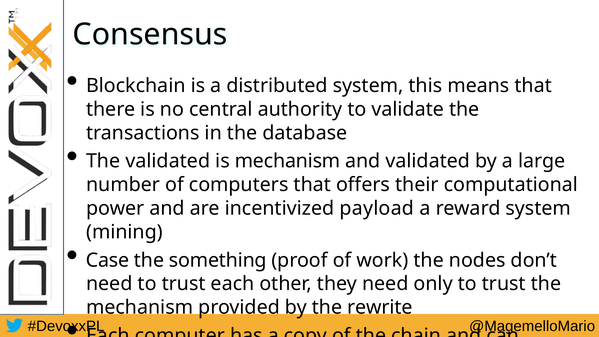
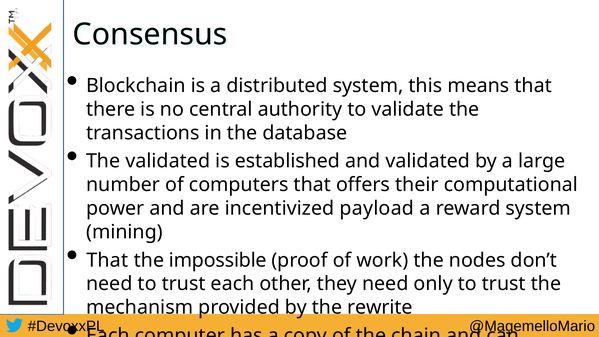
is mechanism: mechanism -> established
Case at (107, 260): Case -> That
something: something -> impossible
